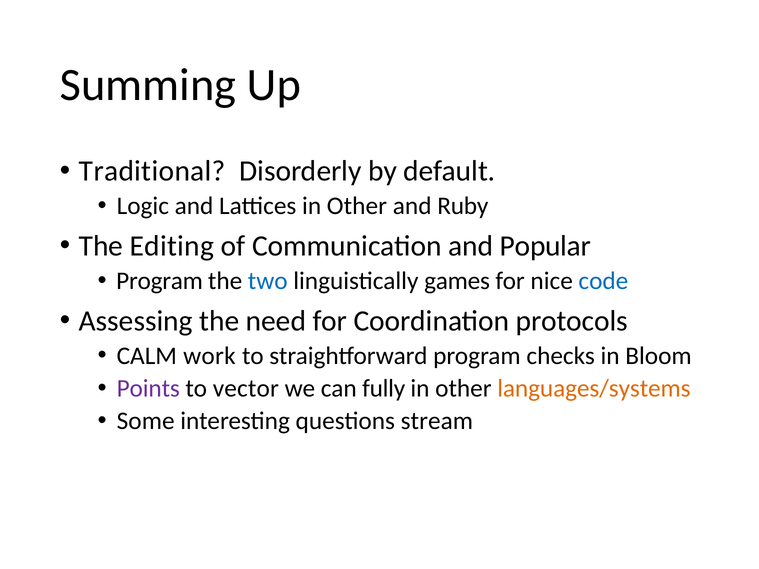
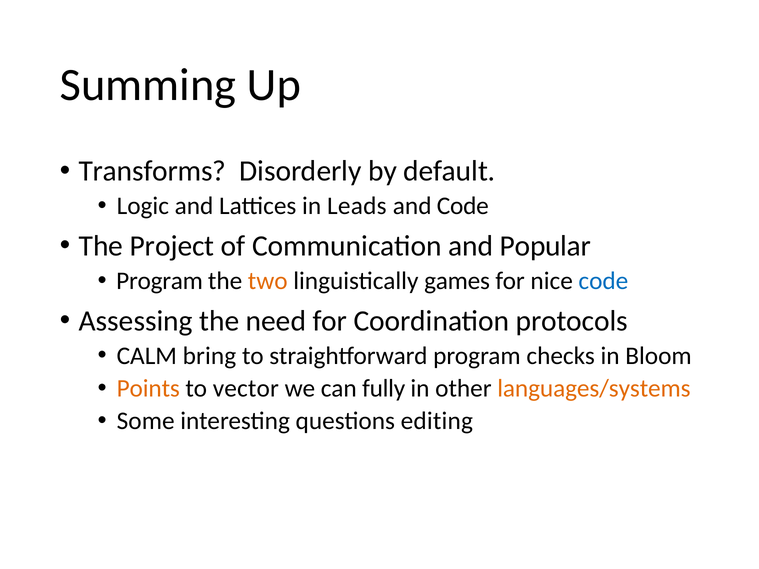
Traditional: Traditional -> Transforms
Lattices in Other: Other -> Leads
and Ruby: Ruby -> Code
Editing: Editing -> Project
two colour: blue -> orange
work: work -> bring
Points colour: purple -> orange
stream: stream -> editing
